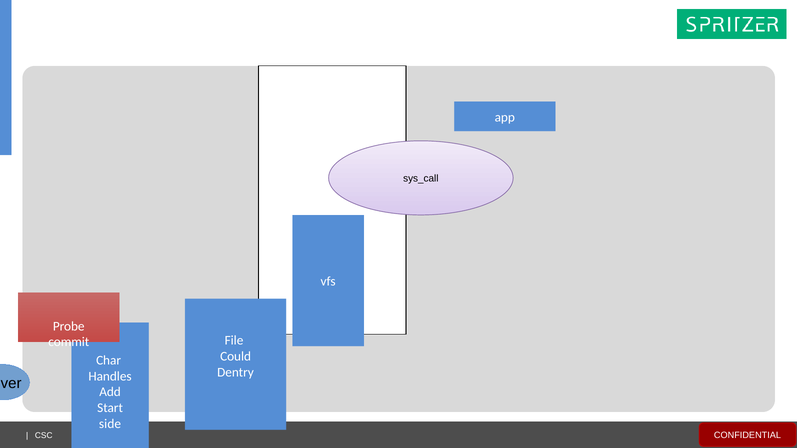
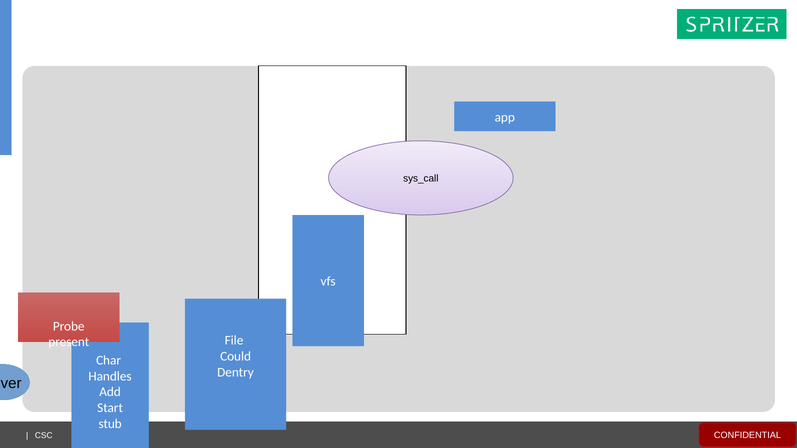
commit: commit -> present
side: side -> stub
